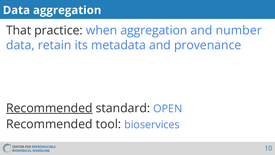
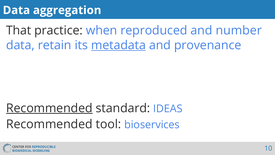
when aggregation: aggregation -> reproduced
metadata underline: none -> present
OPEN: OPEN -> IDEAS
